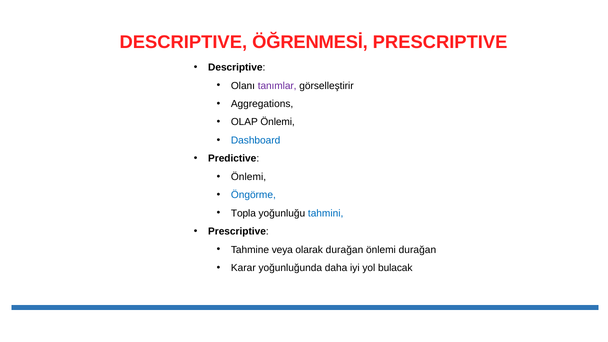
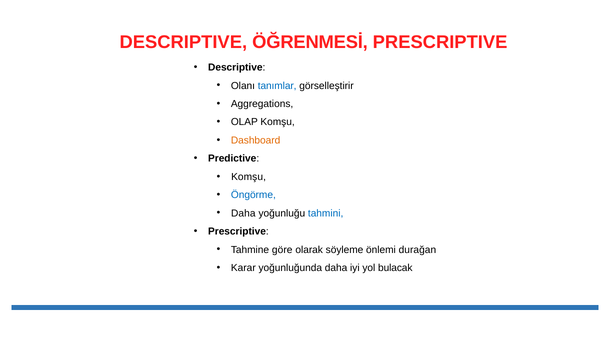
tanımlar colour: purple -> blue
OLAP Önlemi: Önlemi -> Komşu
Dashboard colour: blue -> orange
Önlemi at (249, 177): Önlemi -> Komşu
Topla at (243, 213): Topla -> Daha
veya: veya -> göre
olarak durağan: durağan -> söyleme
